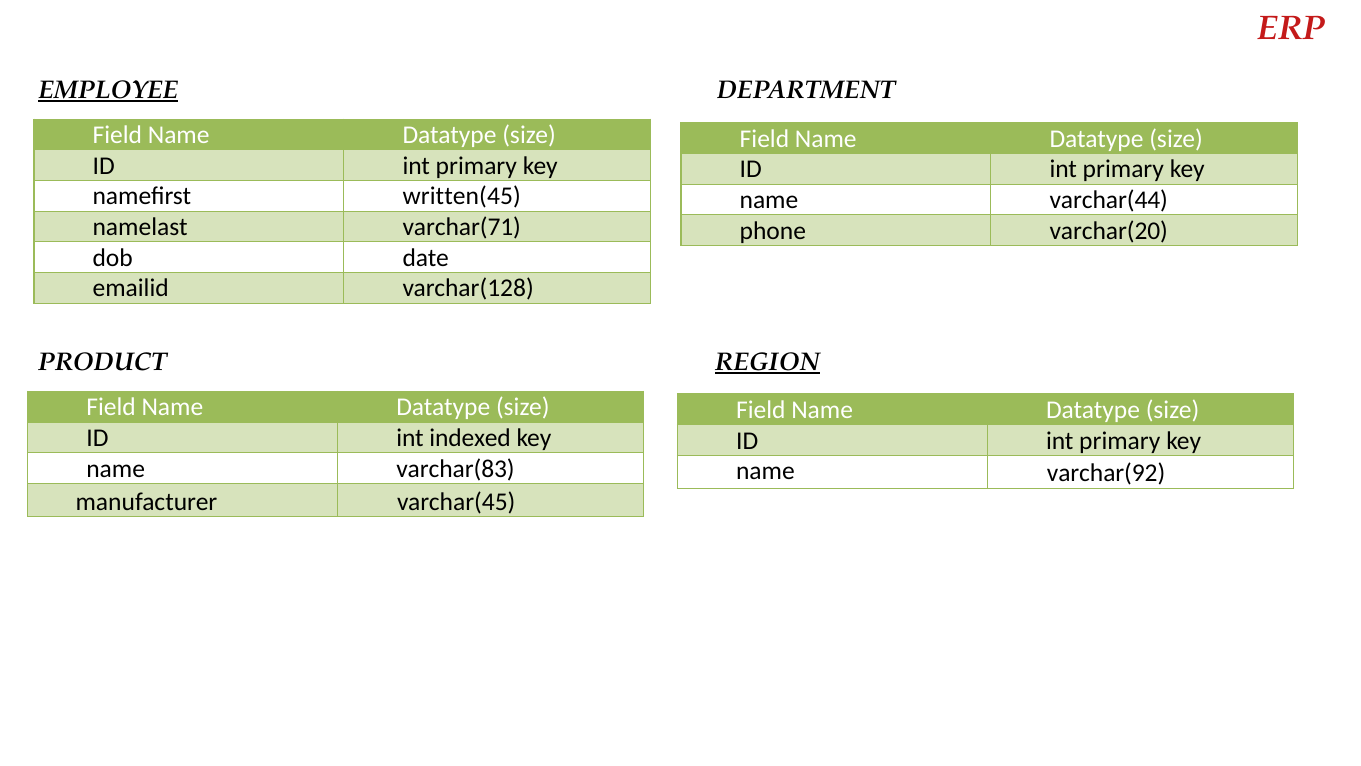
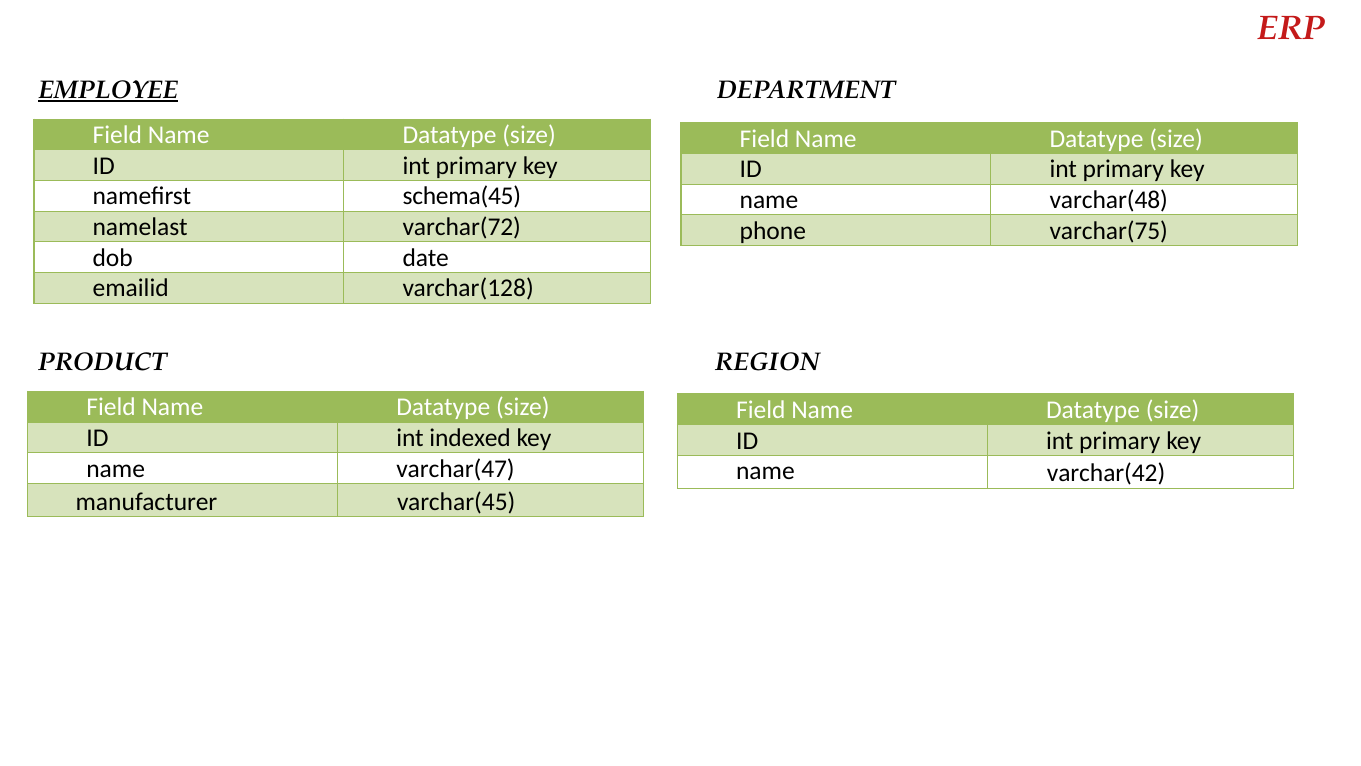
written(45: written(45 -> schema(45
varchar(44: varchar(44 -> varchar(48
varchar(71: varchar(71 -> varchar(72
varchar(20: varchar(20 -> varchar(75
REGION underline: present -> none
varchar(83: varchar(83 -> varchar(47
varchar(92: varchar(92 -> varchar(42
